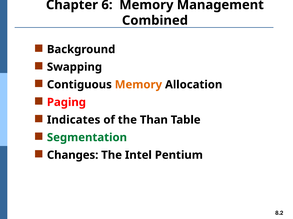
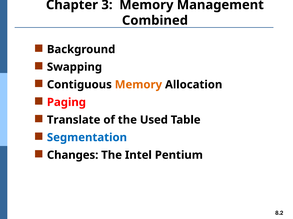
6: 6 -> 3
Indicates: Indicates -> Translate
Than: Than -> Used
Segmentation colour: green -> blue
